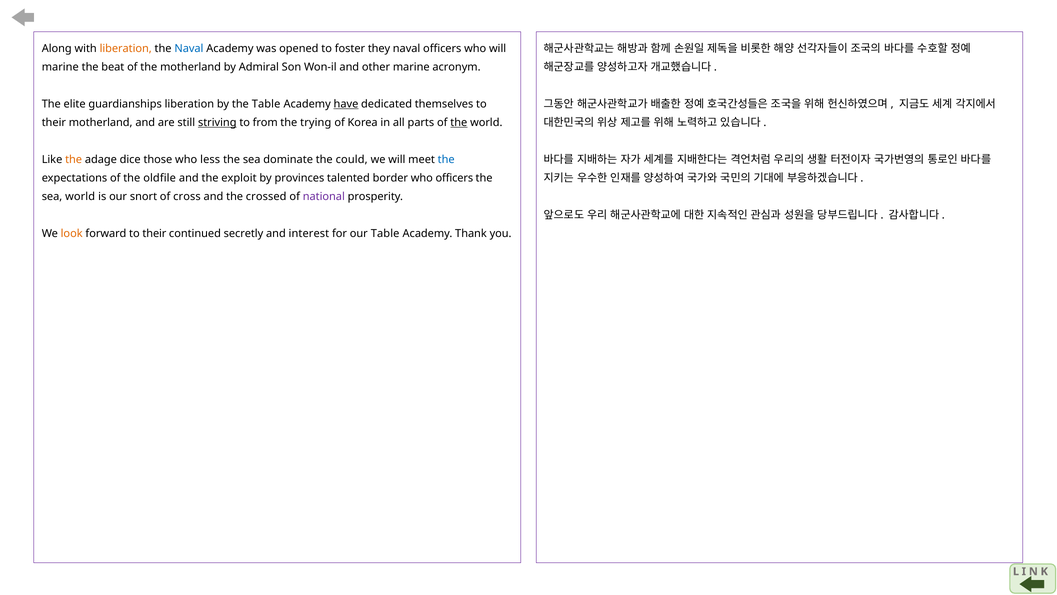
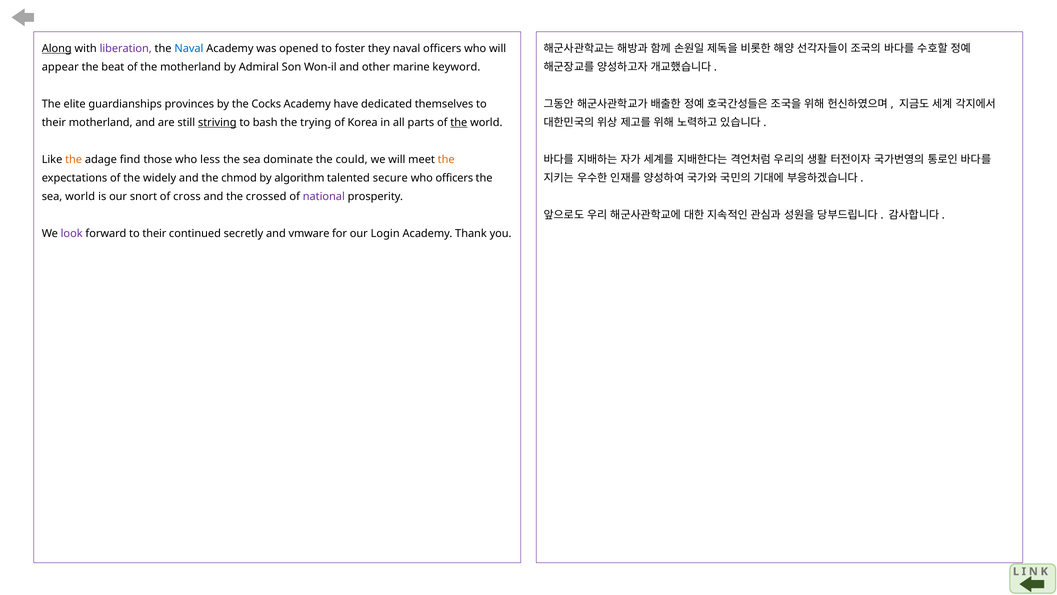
Along underline: none -> present
liberation at (126, 49) colour: orange -> purple
marine at (60, 67): marine -> appear
acronym: acronym -> keyword
guardianships liberation: liberation -> provinces
the Table: Table -> Cocks
have underline: present -> none
from: from -> bash
dice: dice -> find
the at (446, 160) colour: blue -> orange
oldfile: oldfile -> widely
exploit: exploit -> chmod
provinces: provinces -> algorithm
border: border -> secure
look colour: orange -> purple
interest: interest -> vmware
our Table: Table -> Login
